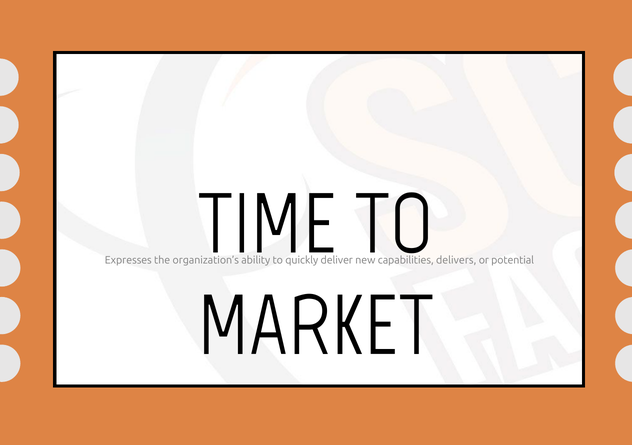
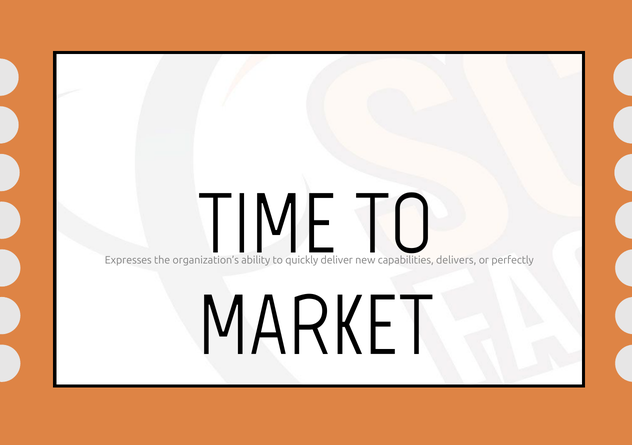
potential: potential -> perfectly
